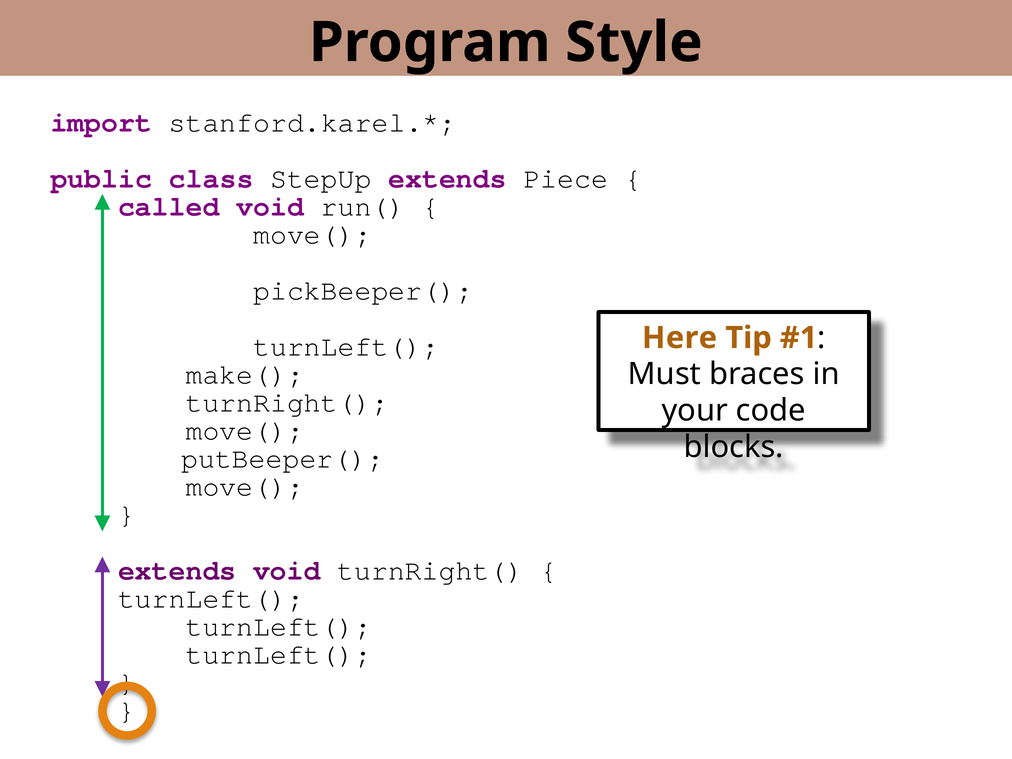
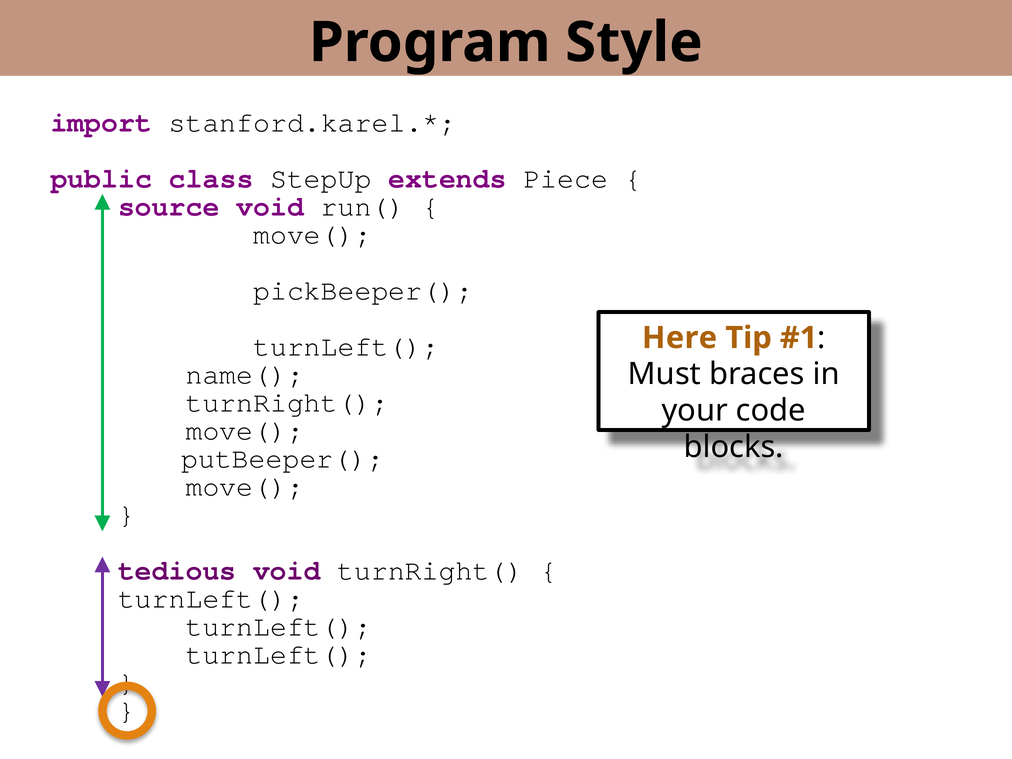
called: called -> source
make(: make( -> name(
extends at (177, 571): extends -> tedious
